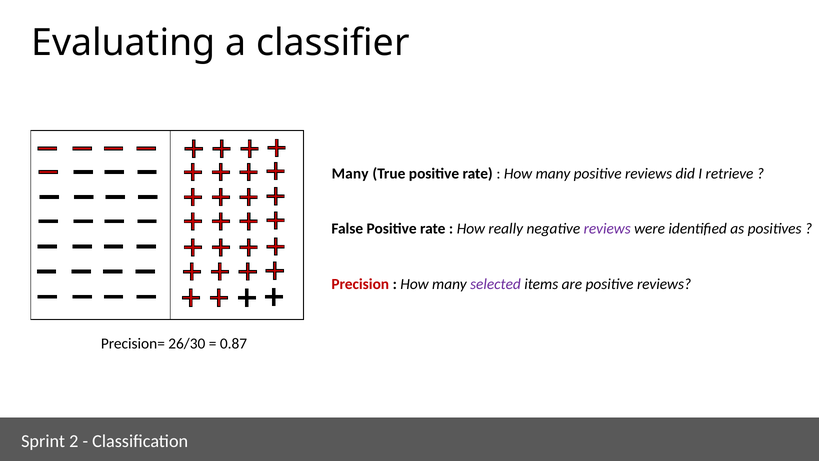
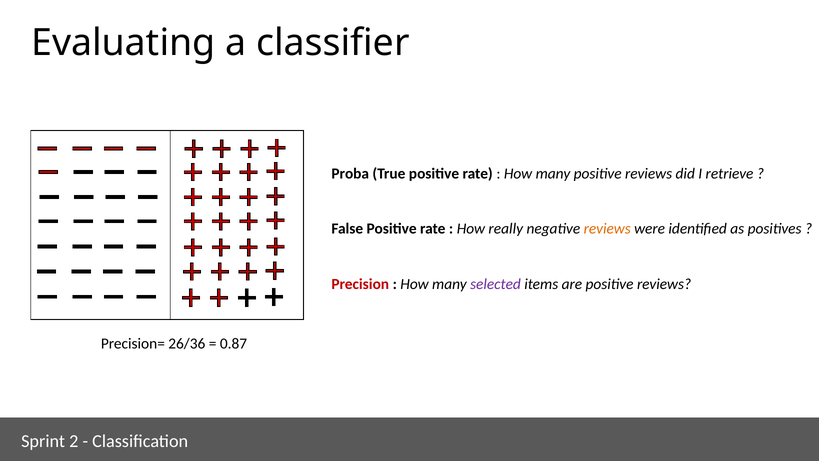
Many at (350, 173): Many -> Proba
reviews at (607, 229) colour: purple -> orange
26/30: 26/30 -> 26/36
